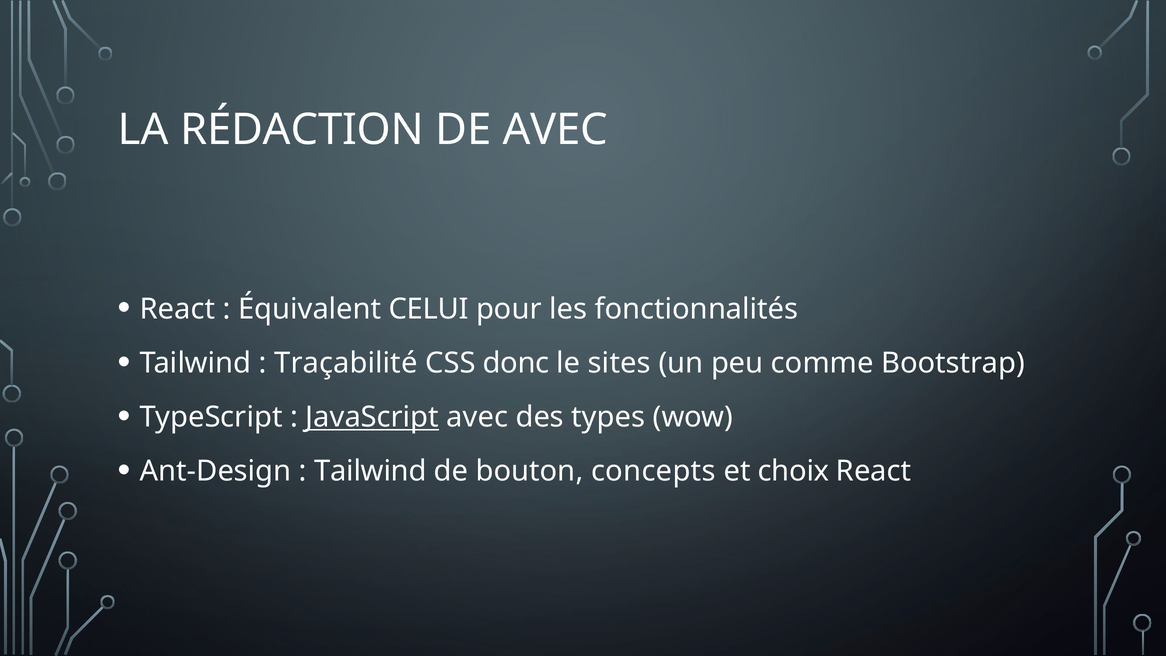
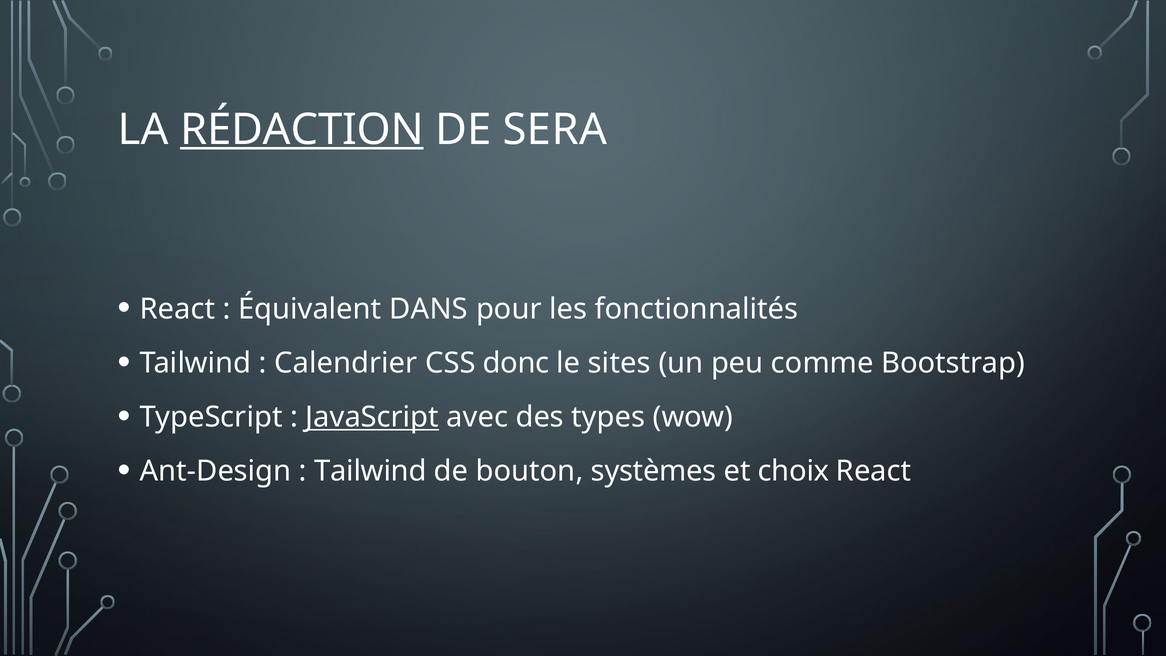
RÉDACTION underline: none -> present
DE AVEC: AVEC -> SERA
CELUI: CELUI -> DANS
Traçabilité: Traçabilité -> Calendrier
concepts: concepts -> systèmes
